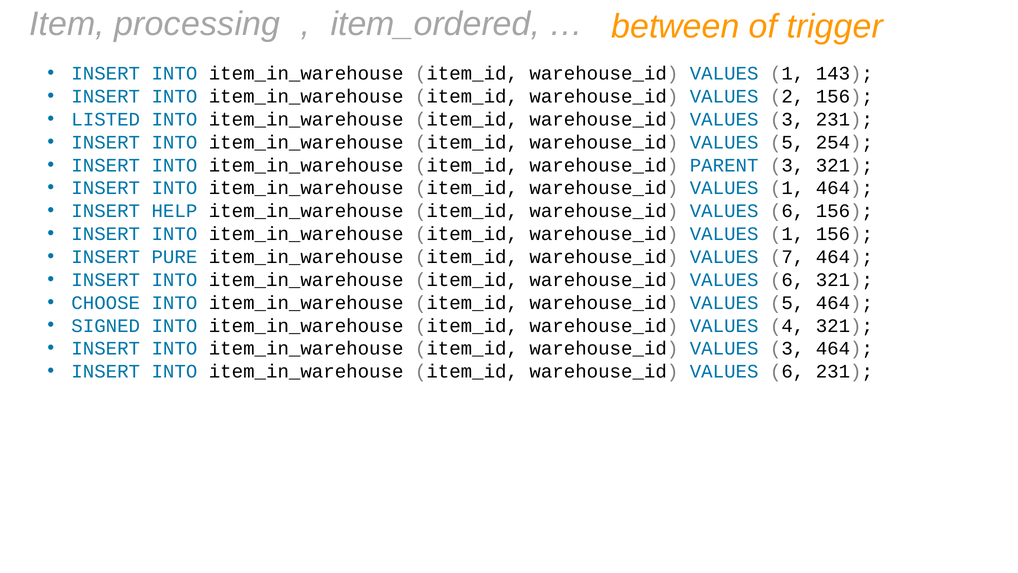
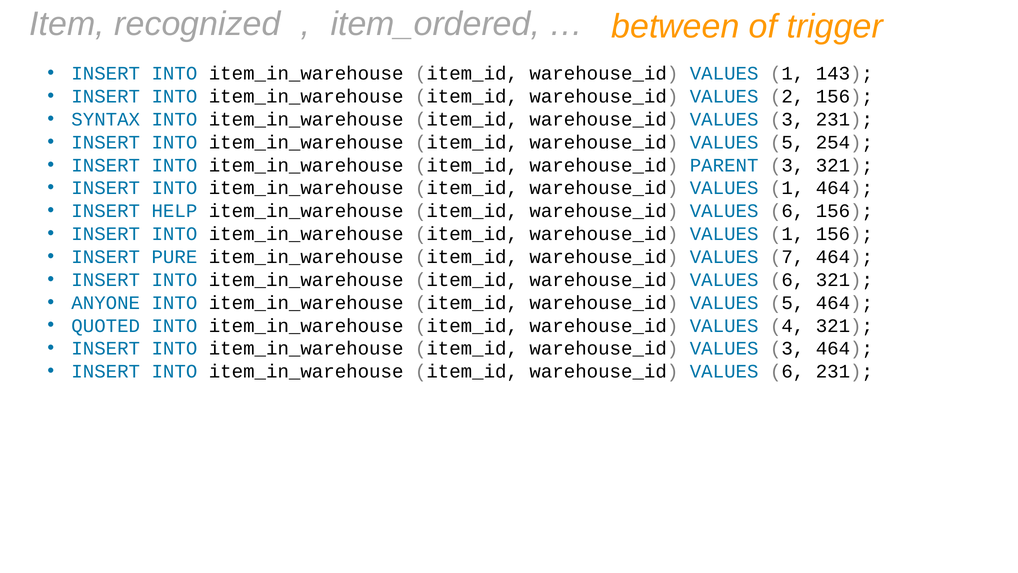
processing: processing -> recognized
LISTED: LISTED -> SYNTAX
CHOOSE: CHOOSE -> ANYONE
SIGNED: SIGNED -> QUOTED
